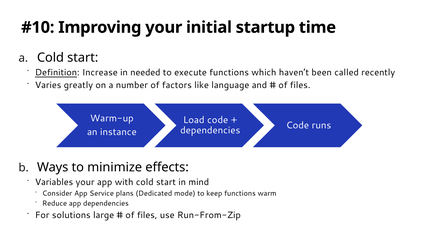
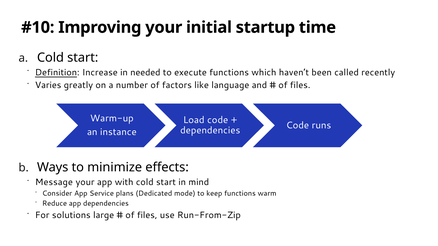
Variables: Variables -> Message
